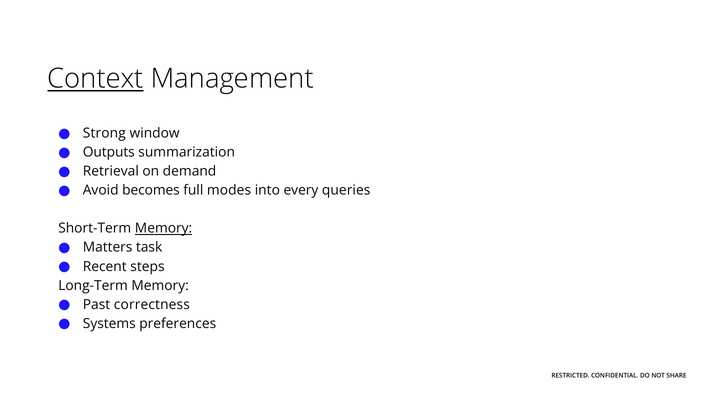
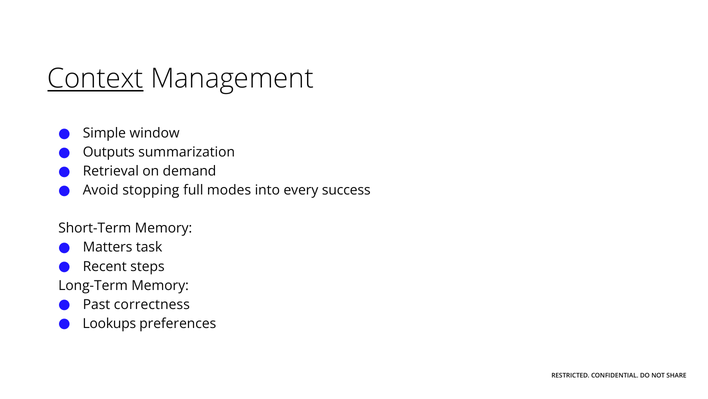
Strong: Strong -> Simple
becomes: becomes -> stopping
queries: queries -> success
Memory at (164, 228) underline: present -> none
Systems: Systems -> Lookups
